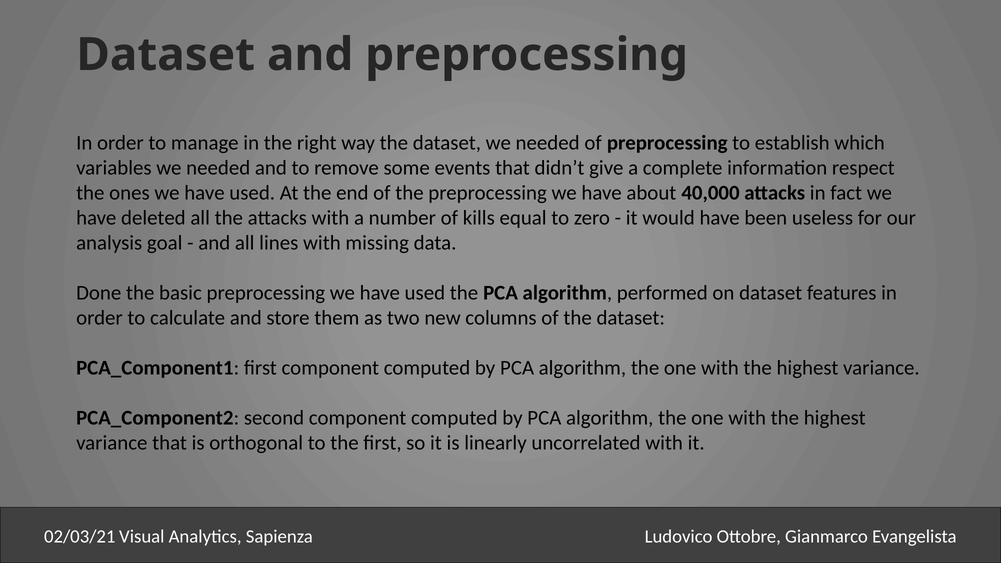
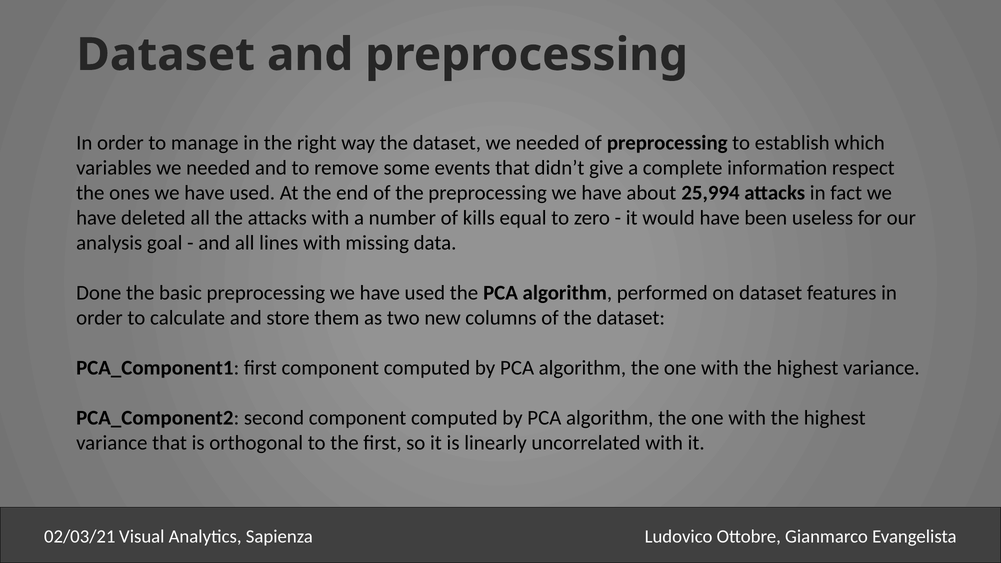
40,000: 40,000 -> 25,994
